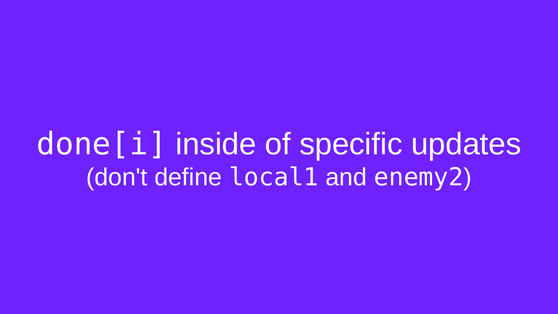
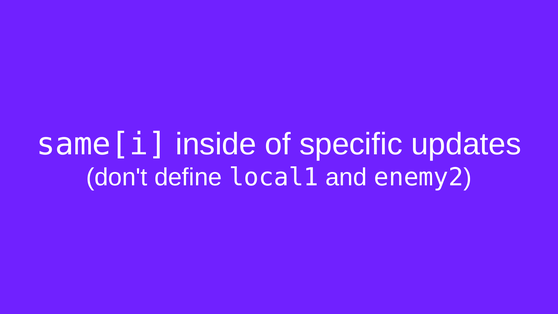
done[i: done[i -> same[i
